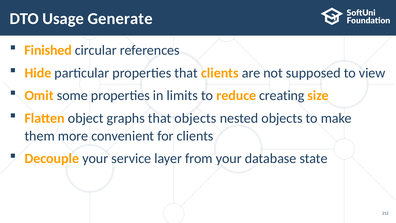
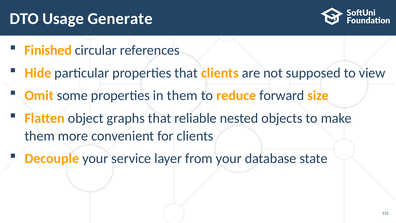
in limits: limits -> them
creating: creating -> forward
that objects: objects -> reliable
